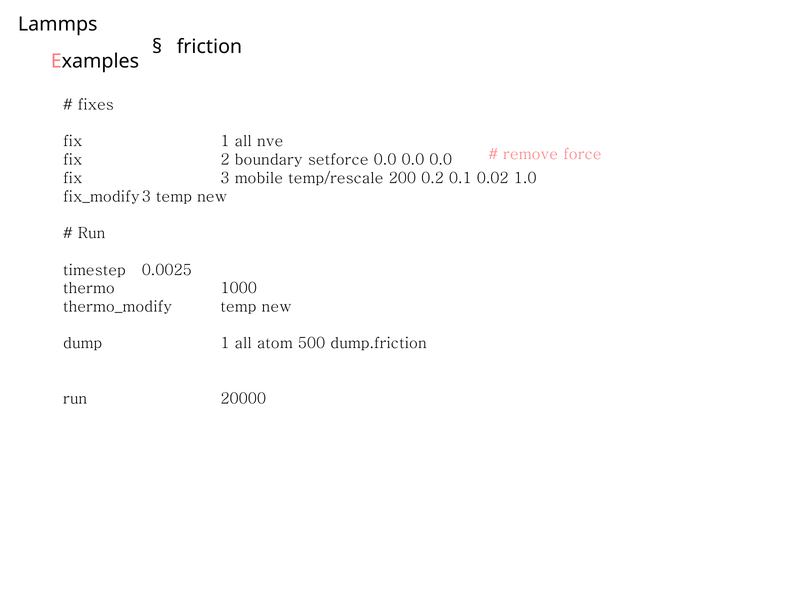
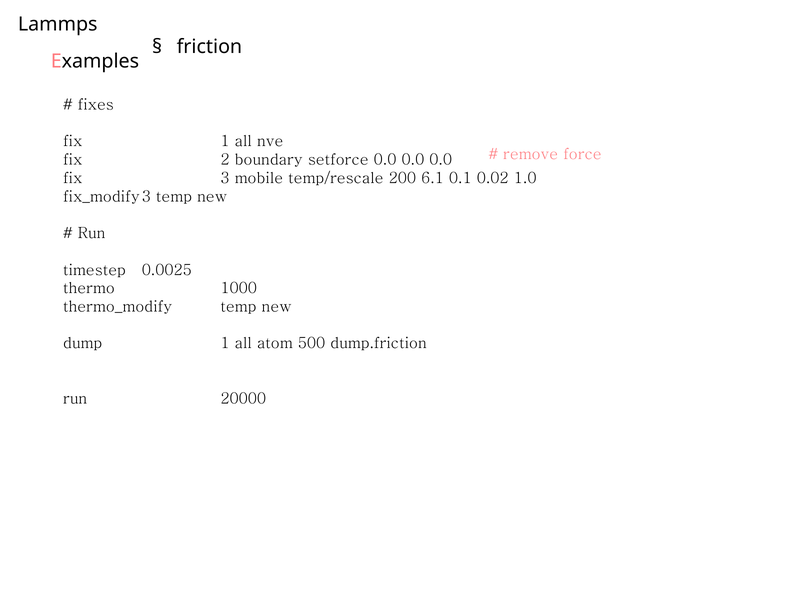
0.2: 0.2 -> 6.1
